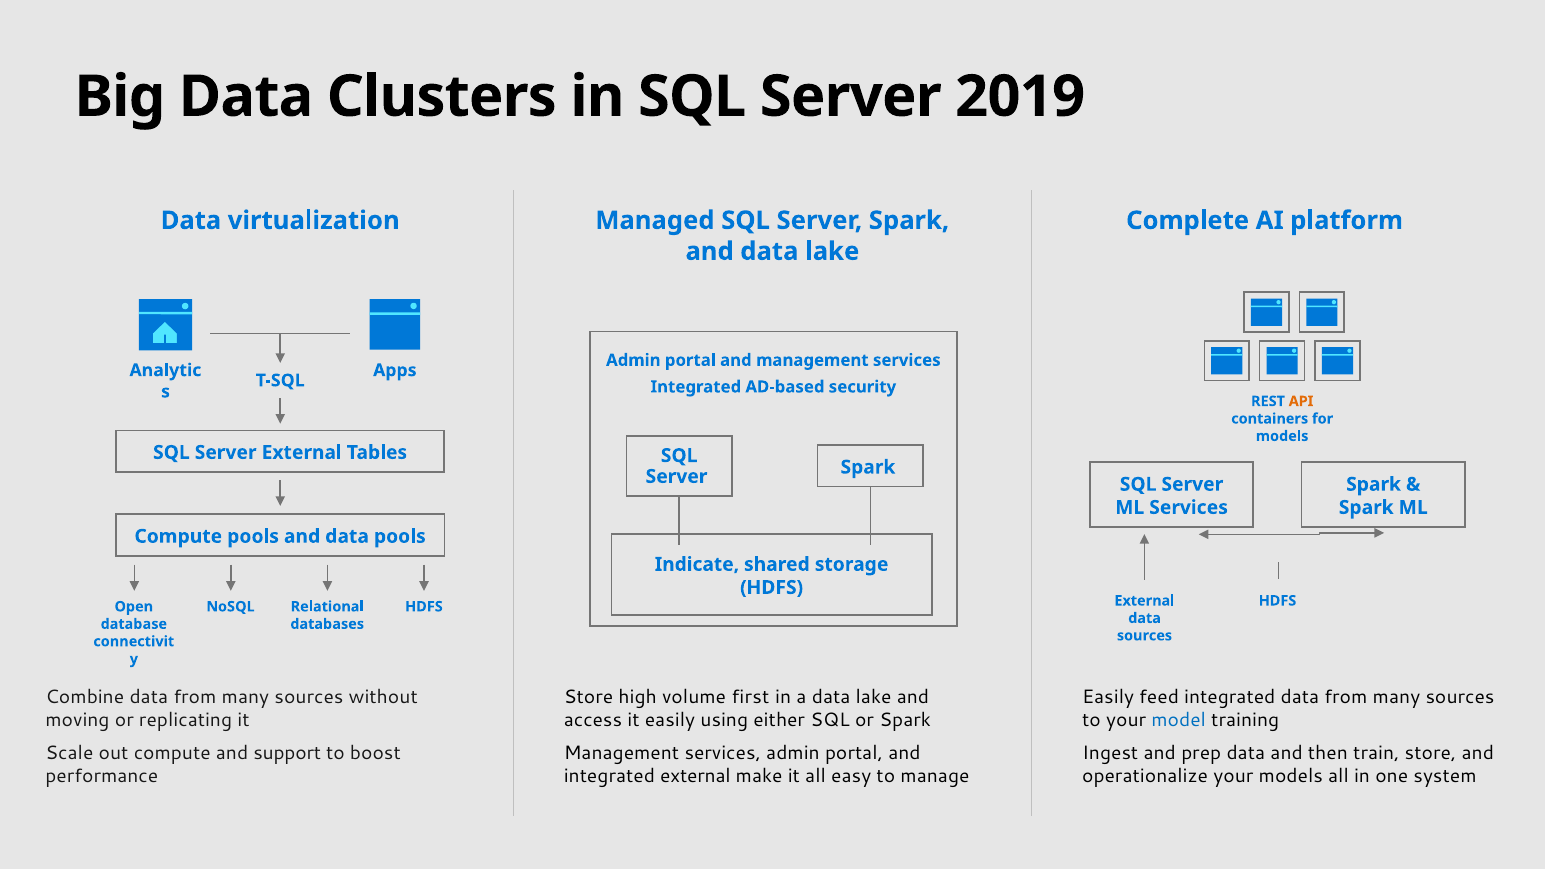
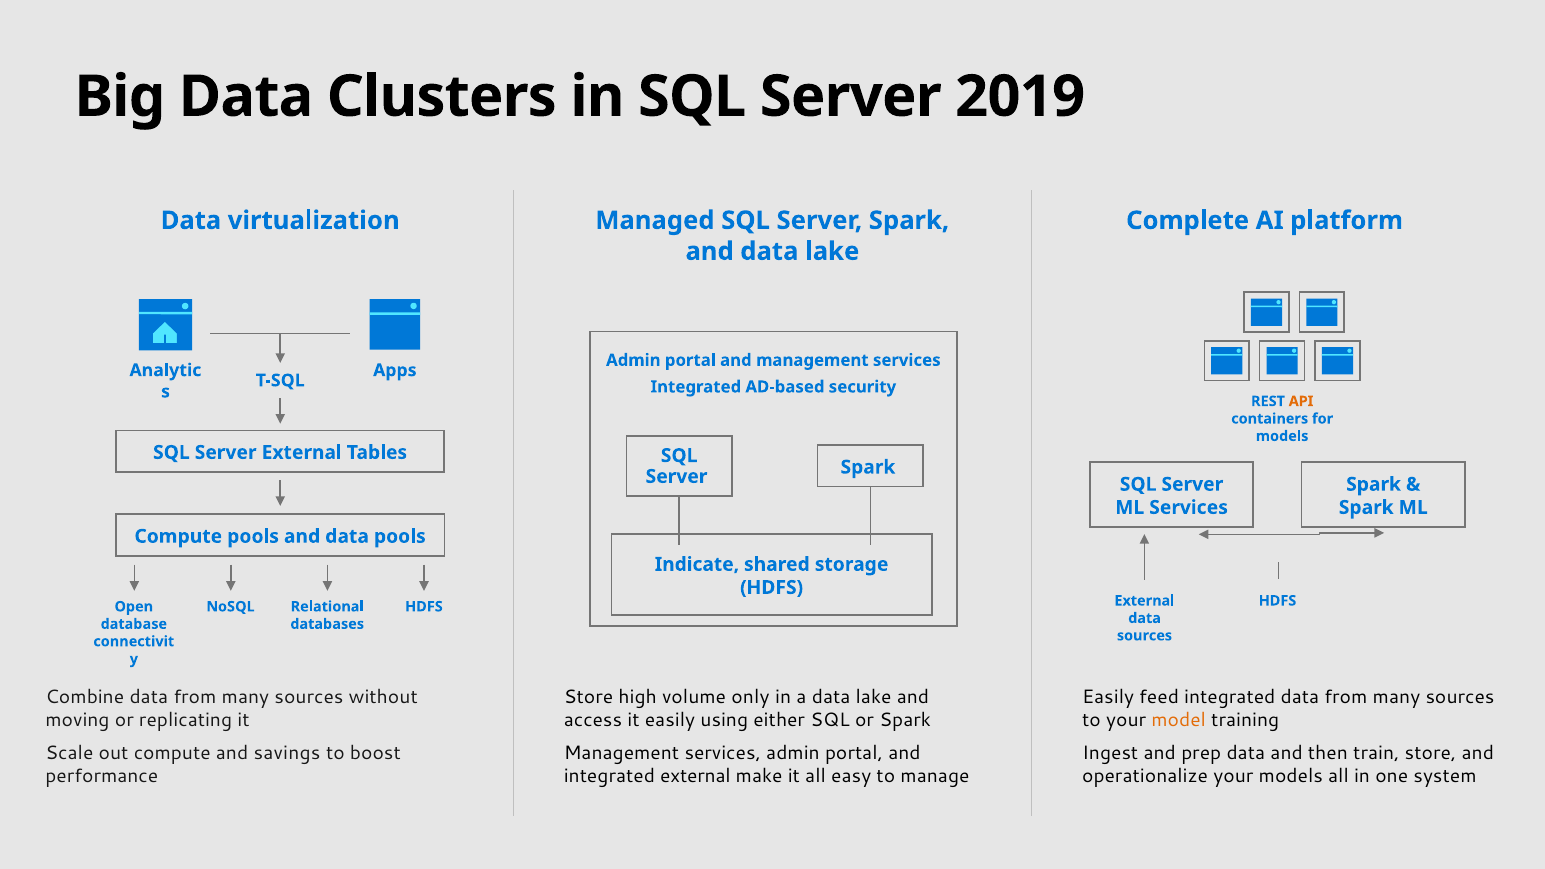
first: first -> only
model colour: blue -> orange
support: support -> savings
